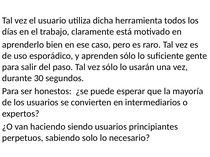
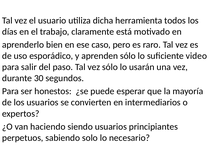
gente: gente -> video
